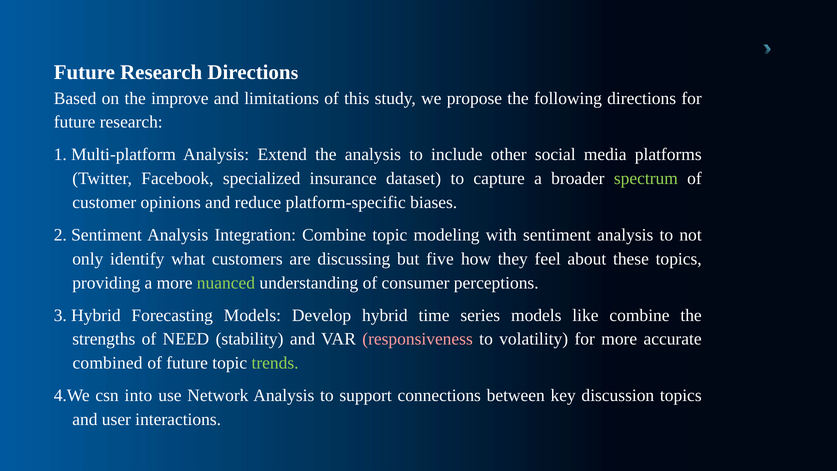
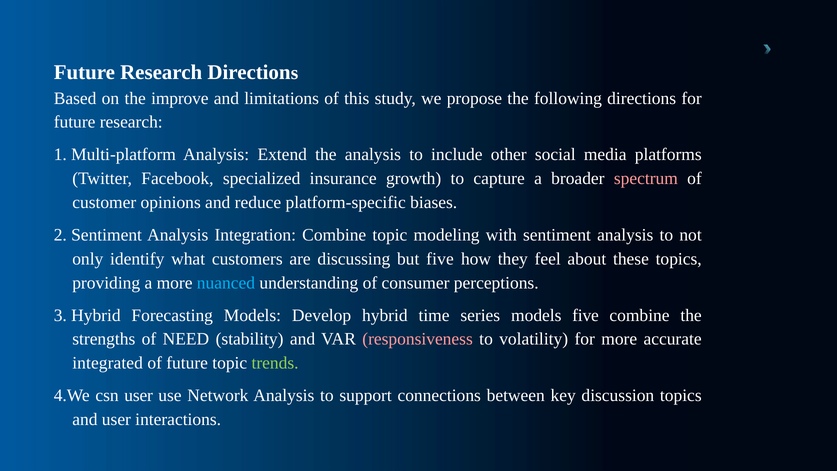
dataset: dataset -> growth
spectrum colour: light green -> pink
nuanced colour: light green -> light blue
models like: like -> five
combined: combined -> integrated
csn into: into -> user
